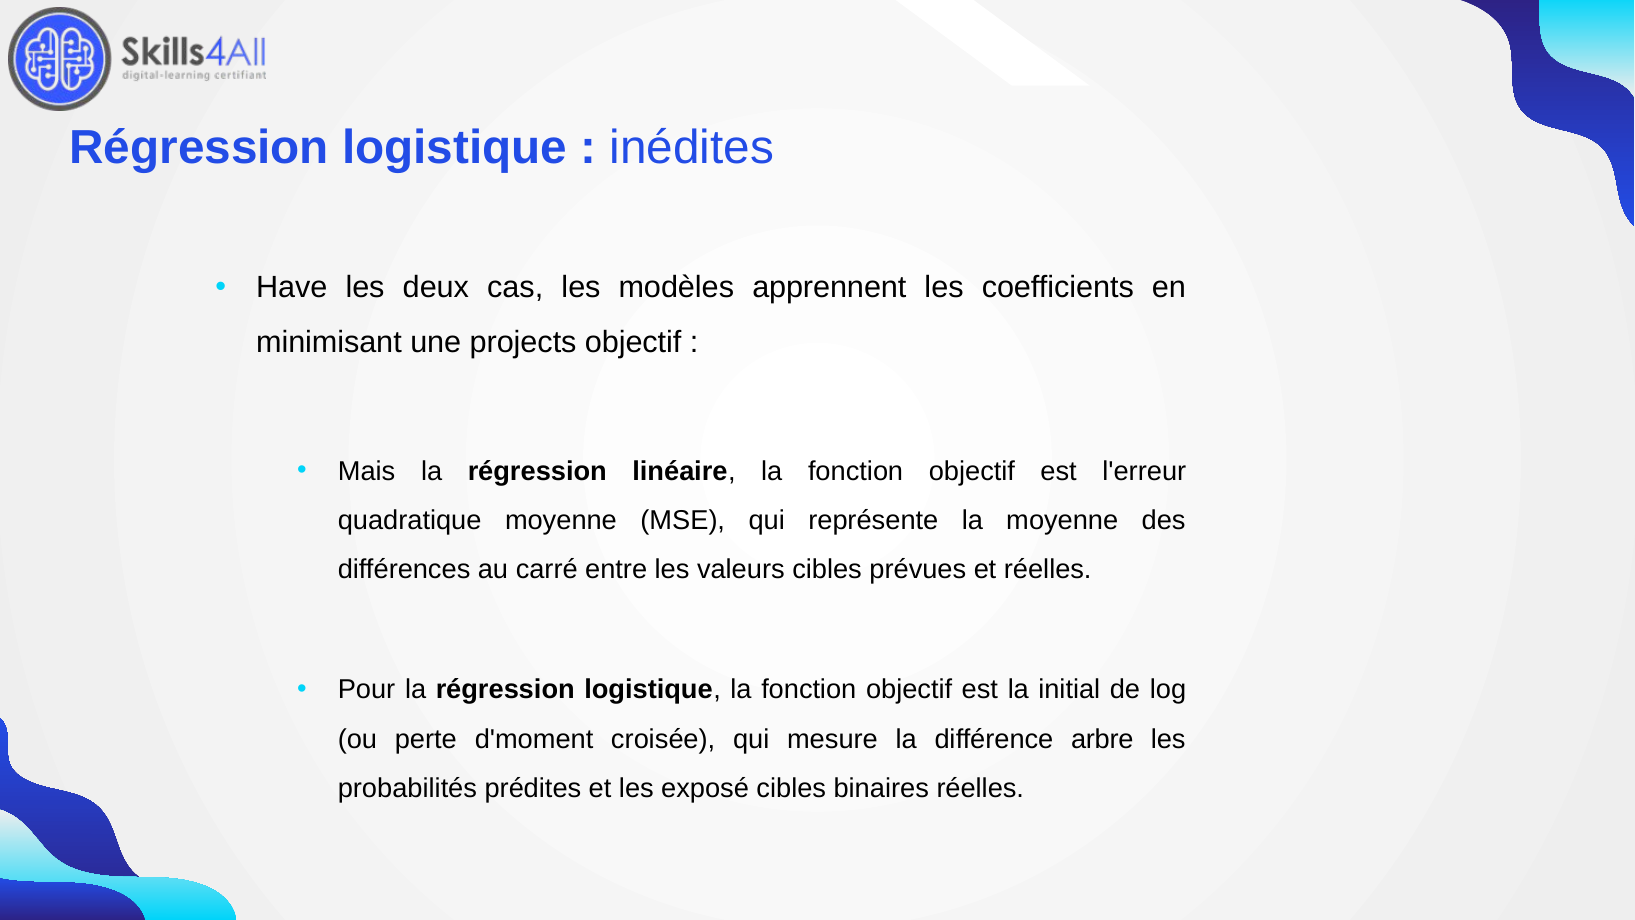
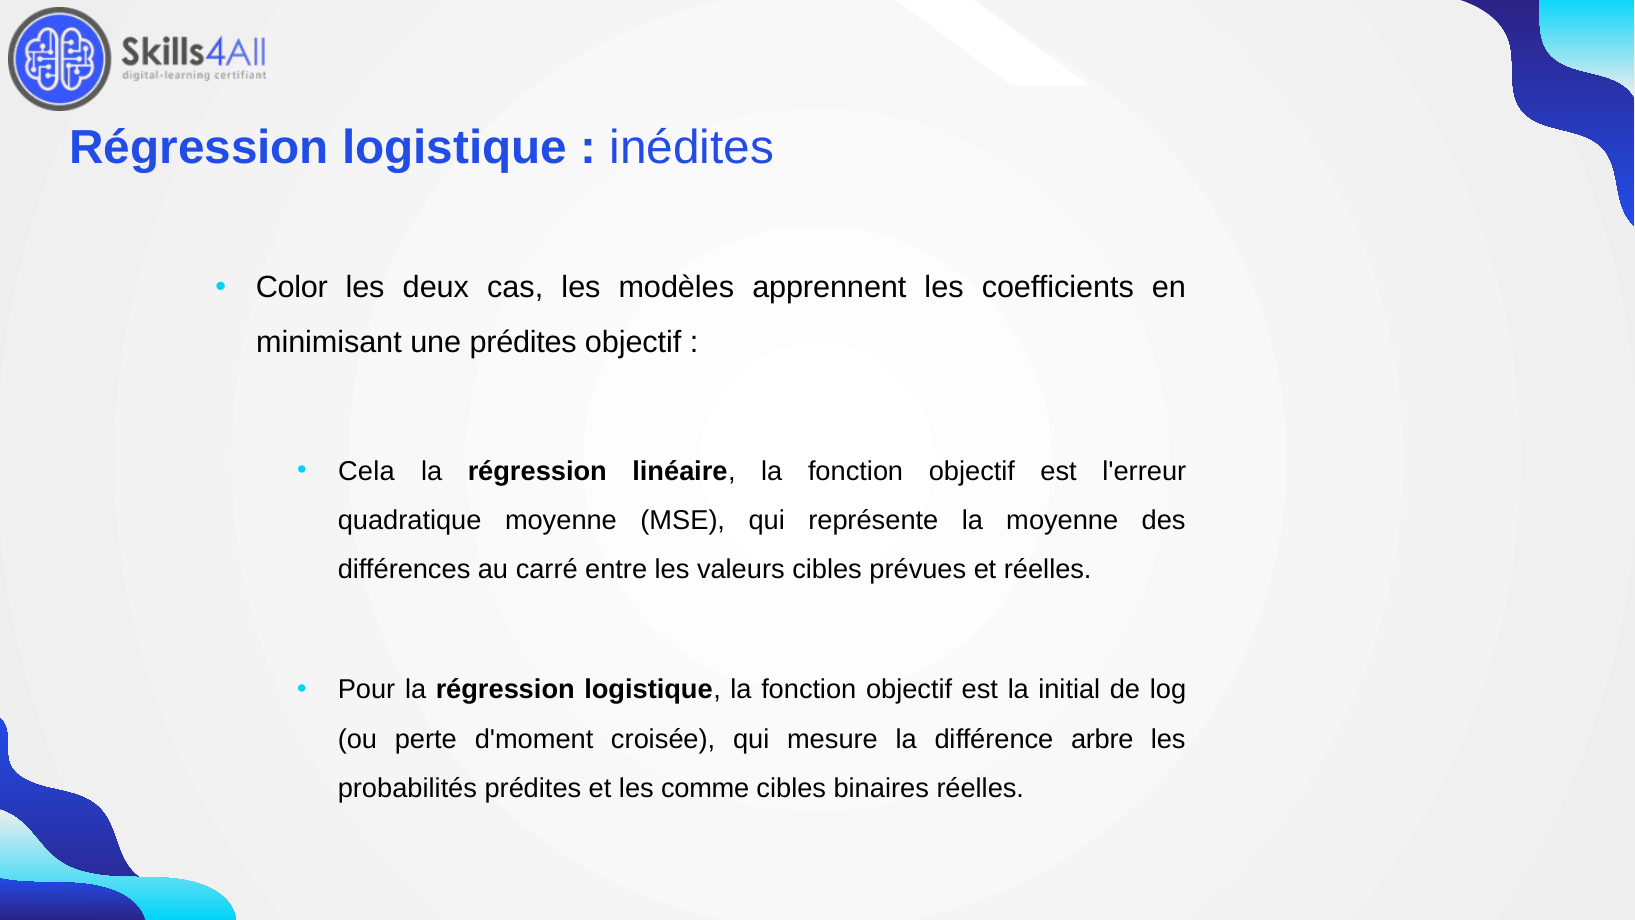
Have: Have -> Color
une projects: projects -> prédites
Mais: Mais -> Cela
exposé: exposé -> comme
